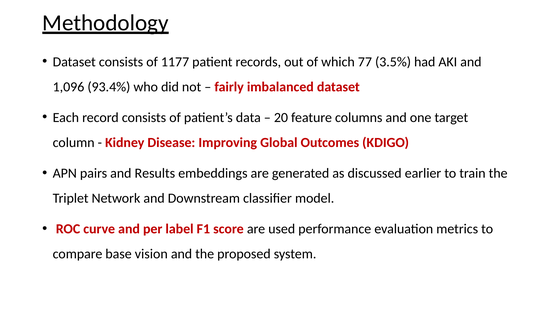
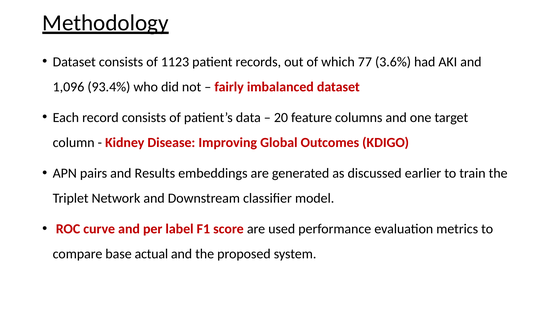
1177: 1177 -> 1123
3.5%: 3.5% -> 3.6%
vision: vision -> actual
